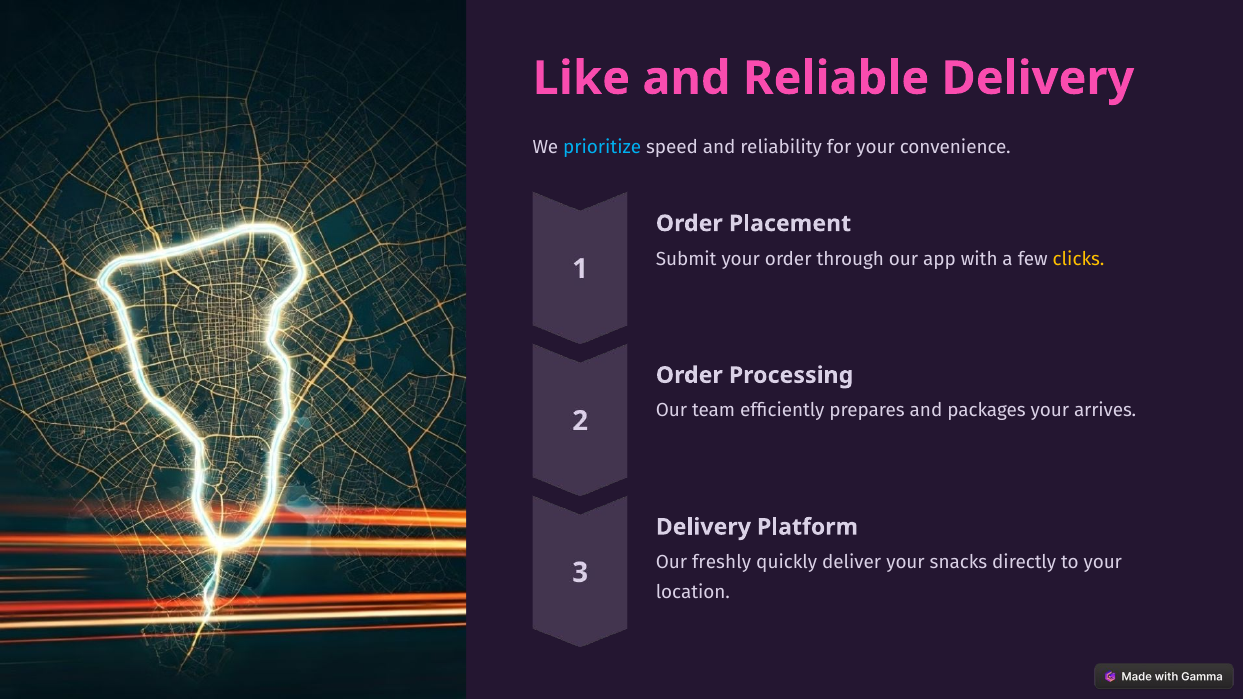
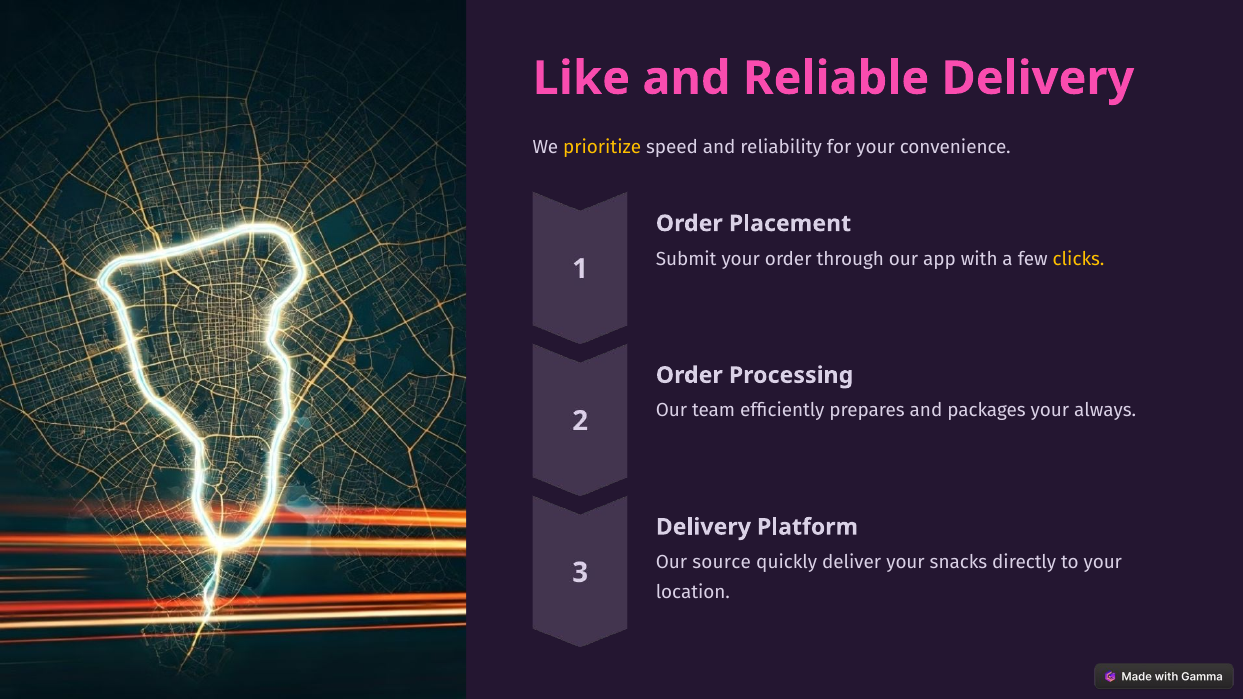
prioritize colour: light blue -> yellow
arrives: arrives -> always
freshly: freshly -> source
